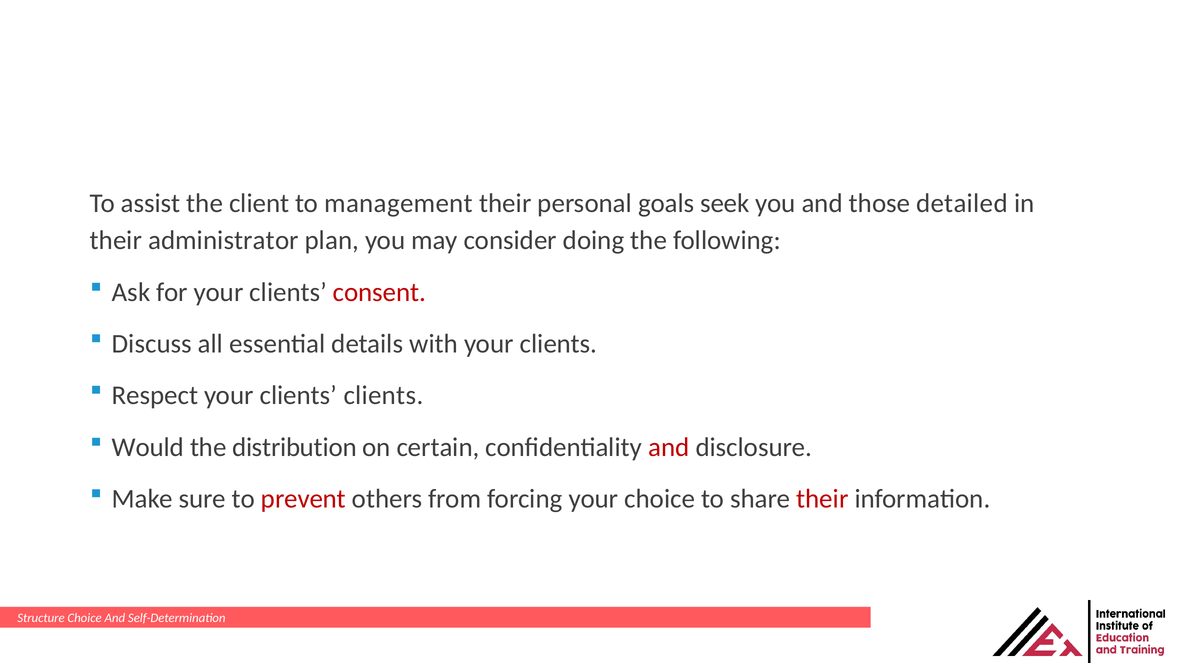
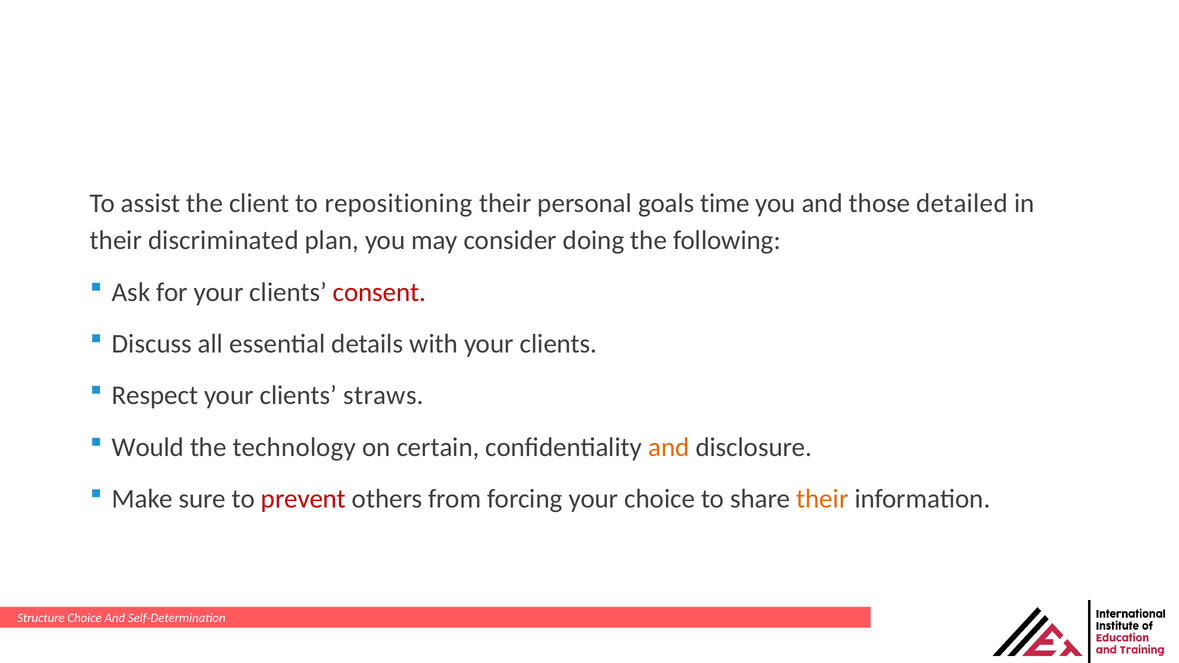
management: management -> repositioning
seek: seek -> time
administrator: administrator -> discriminated
clients clients: clients -> straws
distribution: distribution -> technology
and at (669, 447) colour: red -> orange
their at (822, 499) colour: red -> orange
